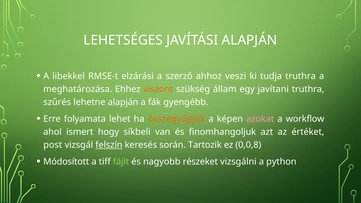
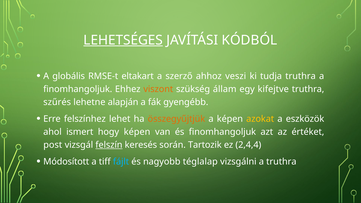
LEHETSÉGES underline: none -> present
JAVÍTÁSI ALAPJÁN: ALAPJÁN -> KÓDBÓL
libekkel: libekkel -> globális
elzárási: elzárási -> eltakart
meghatározása at (78, 89): meghatározása -> finomhangoljuk
javítani: javítani -> kifejtve
folyamata: folyamata -> felszínhez
azokat colour: pink -> yellow
workflow: workflow -> eszközök
hogy síkbeli: síkbeli -> képen
0,0,8: 0,0,8 -> 2,4,4
fájlt colour: light green -> light blue
részeket: részeket -> téglalap
a python: python -> truthra
